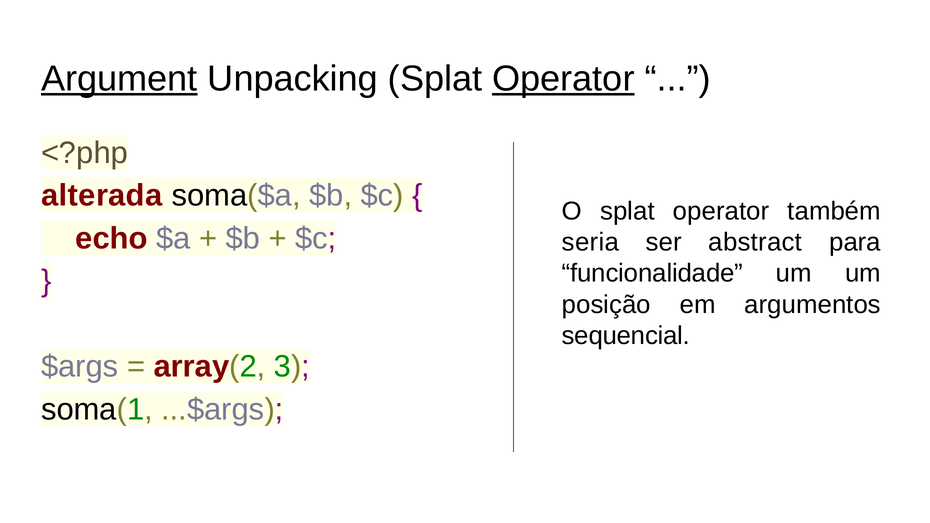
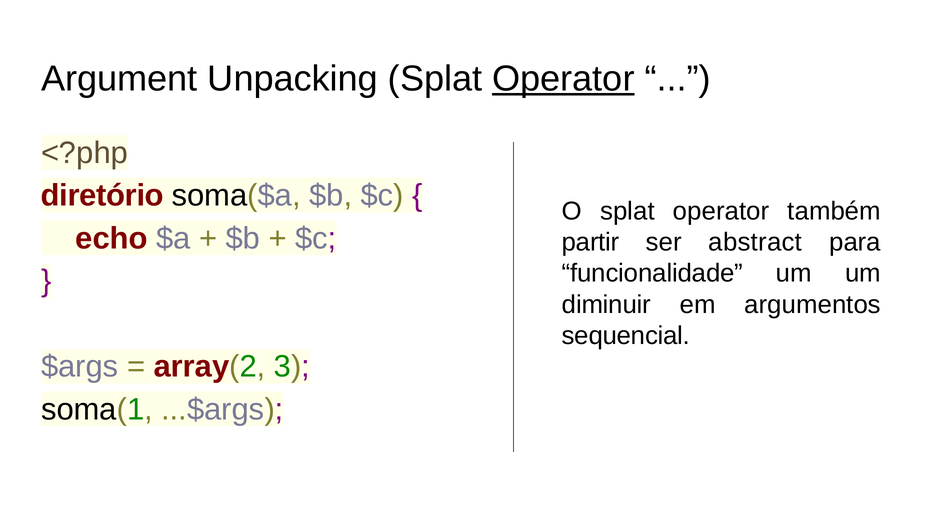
Argument underline: present -> none
alterada: alterada -> diretório
seria: seria -> partir
posição: posição -> diminuir
